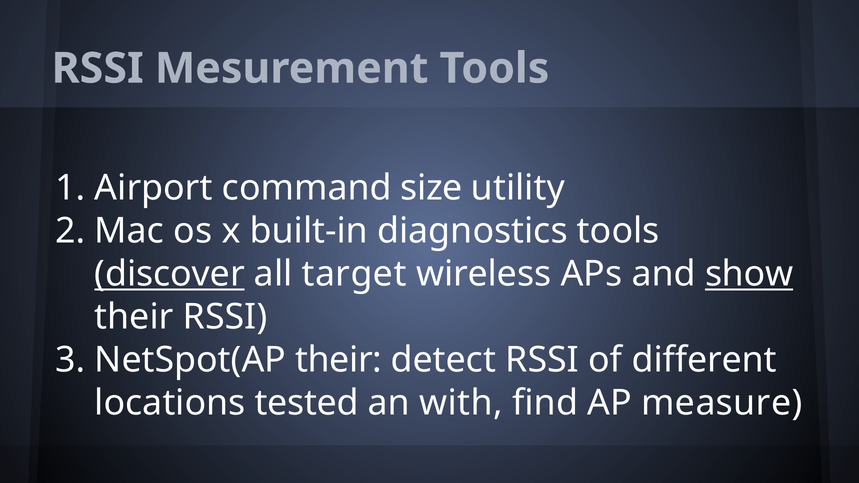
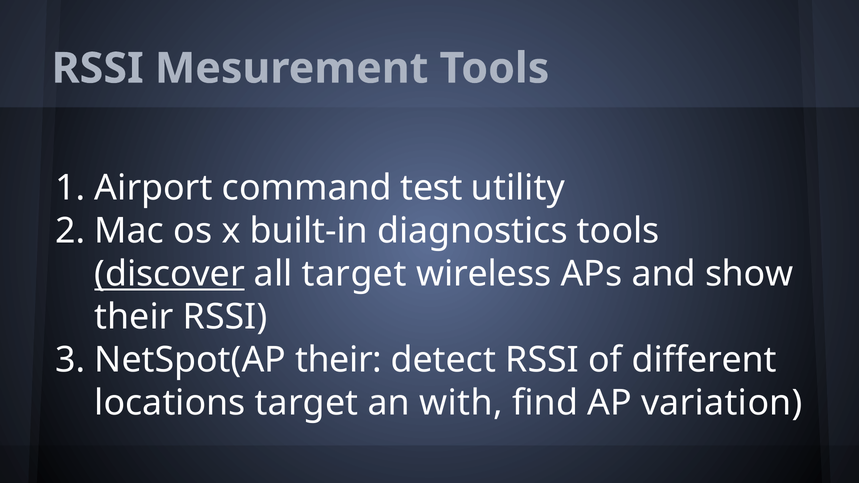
size: size -> test
show underline: present -> none
locations tested: tested -> target
measure: measure -> variation
